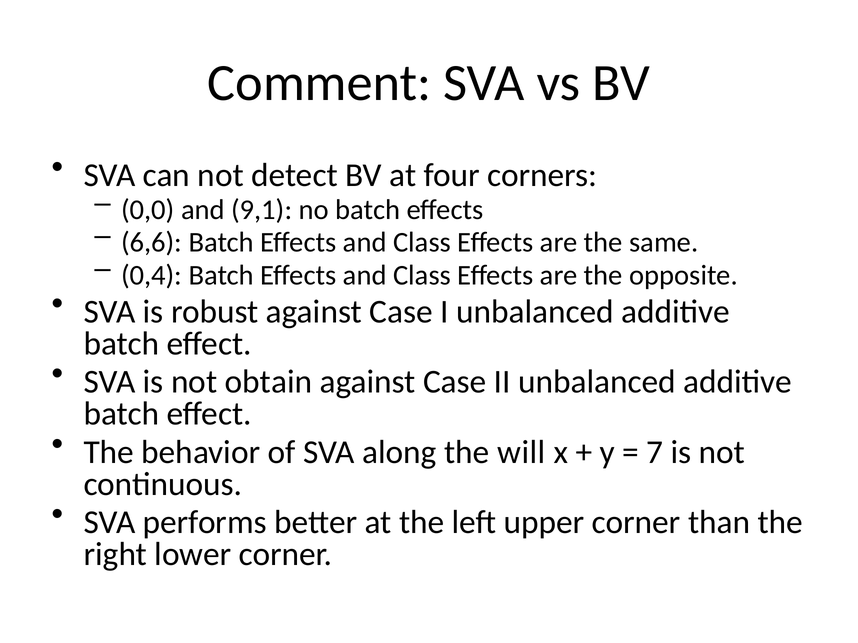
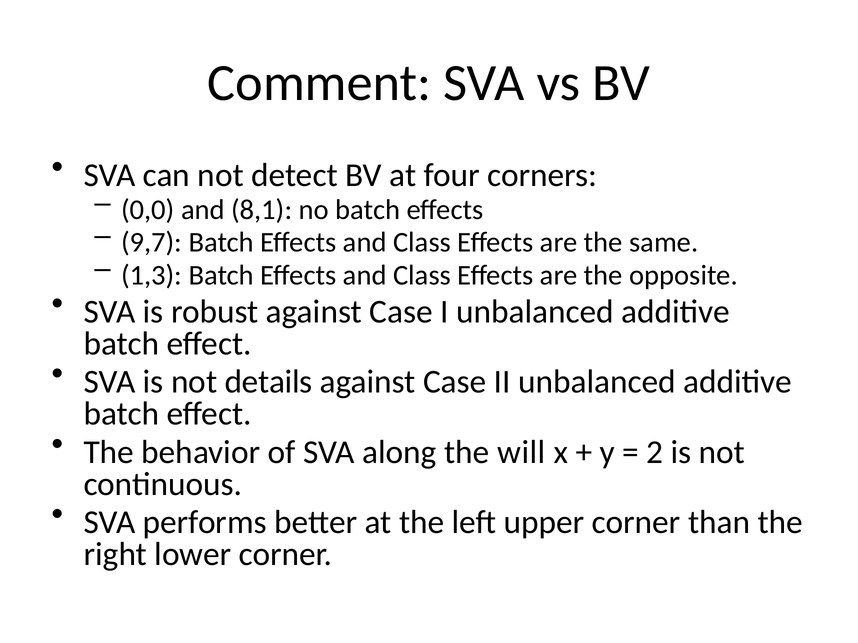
9,1: 9,1 -> 8,1
6,6: 6,6 -> 9,7
0,4: 0,4 -> 1,3
obtain: obtain -> details
7: 7 -> 2
